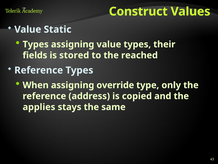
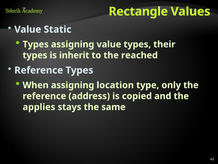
Construct: Construct -> Rectangle
fields at (35, 55): fields -> types
stored: stored -> inherit
override: override -> location
